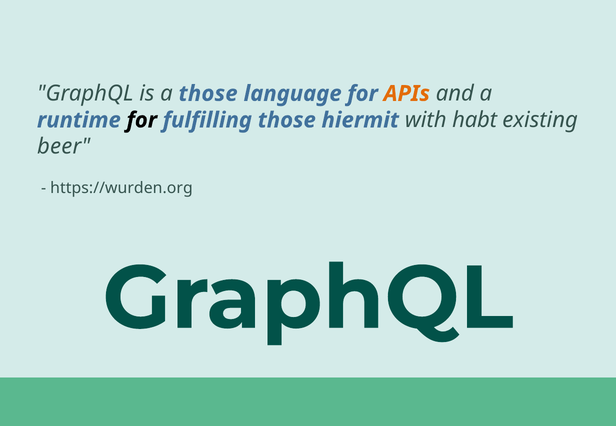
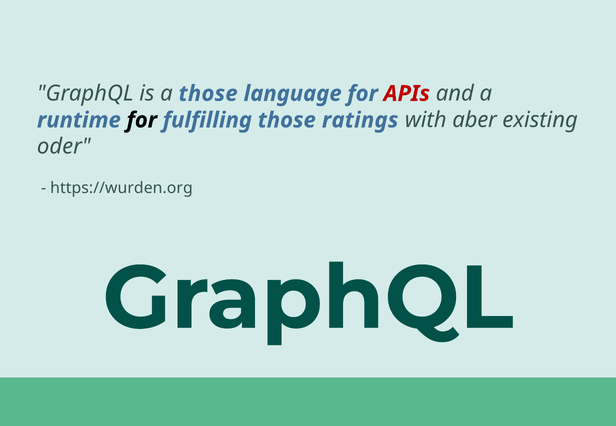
APIs colour: orange -> red
hiermit: hiermit -> ratings
habt: habt -> aber
beer: beer -> oder
